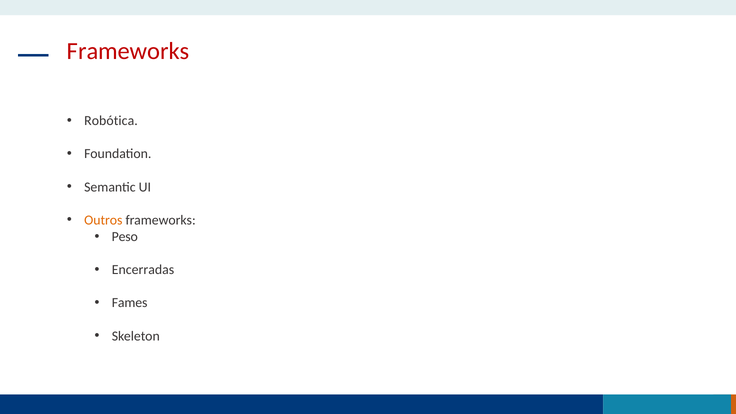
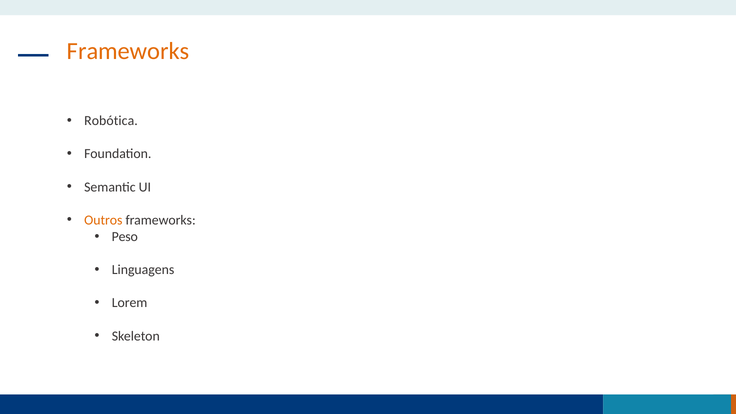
Frameworks at (128, 51) colour: red -> orange
Encerradas: Encerradas -> Linguagens
Fames: Fames -> Lorem
